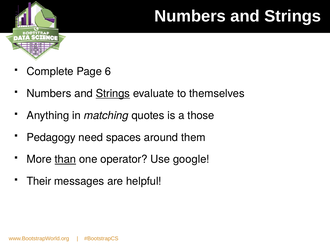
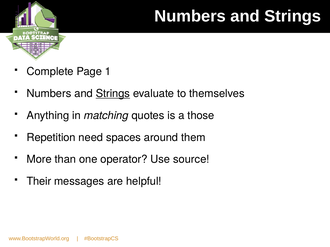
6: 6 -> 1
Pedagogy: Pedagogy -> Repetition
than underline: present -> none
google: google -> source
